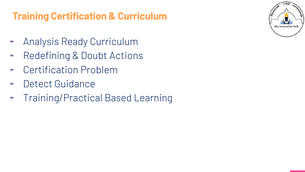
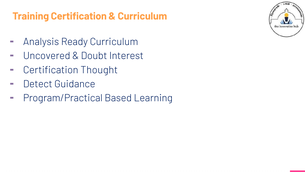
Redefining: Redefining -> Uncovered
Actions: Actions -> Interest
Problem: Problem -> Thought
Training/Practical: Training/Practical -> Program/Practical
